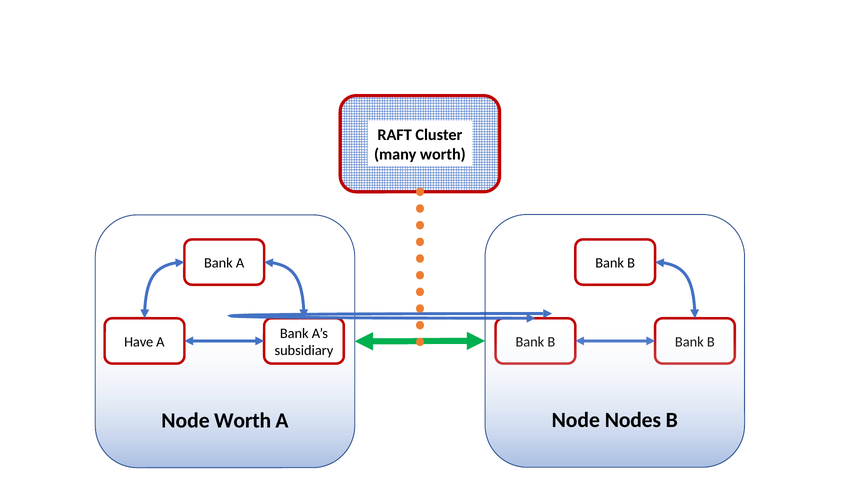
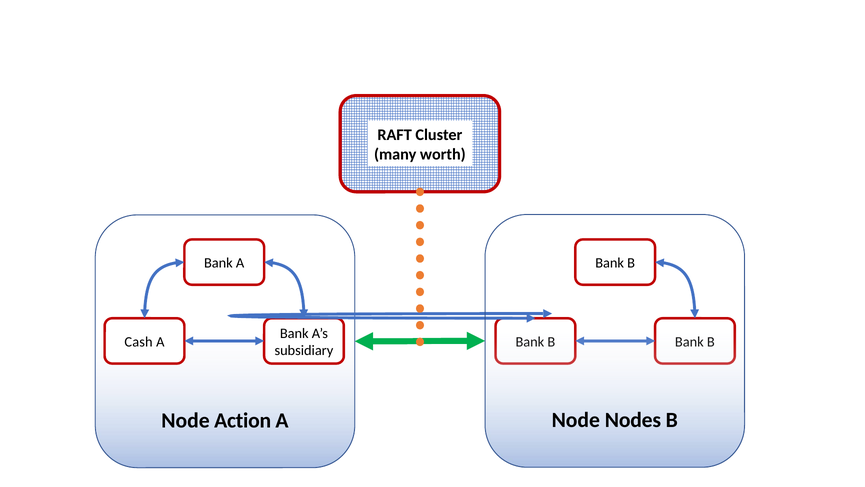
Have: Have -> Cash
Node Worth: Worth -> Action
